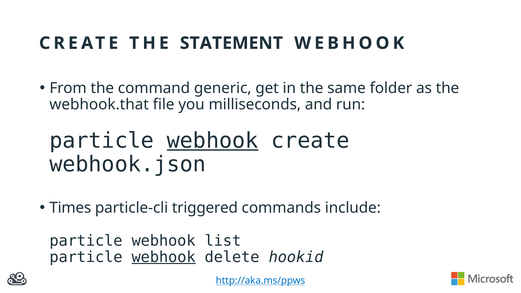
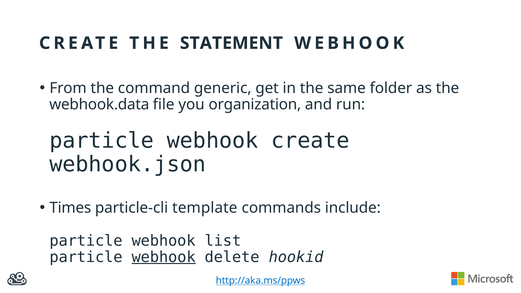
webhook.that: webhook.that -> webhook.data
milliseconds: milliseconds -> organization
webhook at (213, 141) underline: present -> none
triggered: triggered -> template
